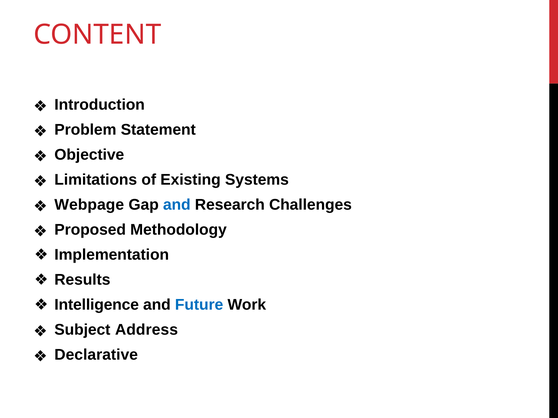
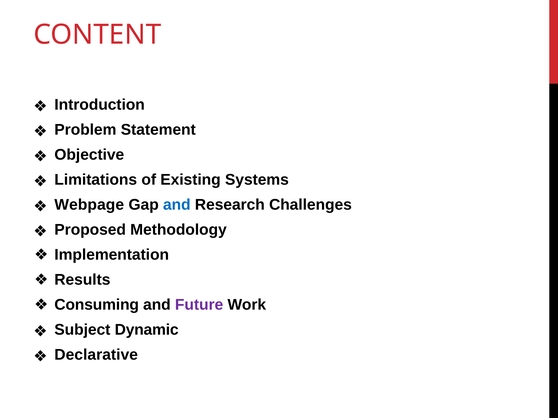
Intelligence: Intelligence -> Consuming
Future colour: blue -> purple
Address: Address -> Dynamic
